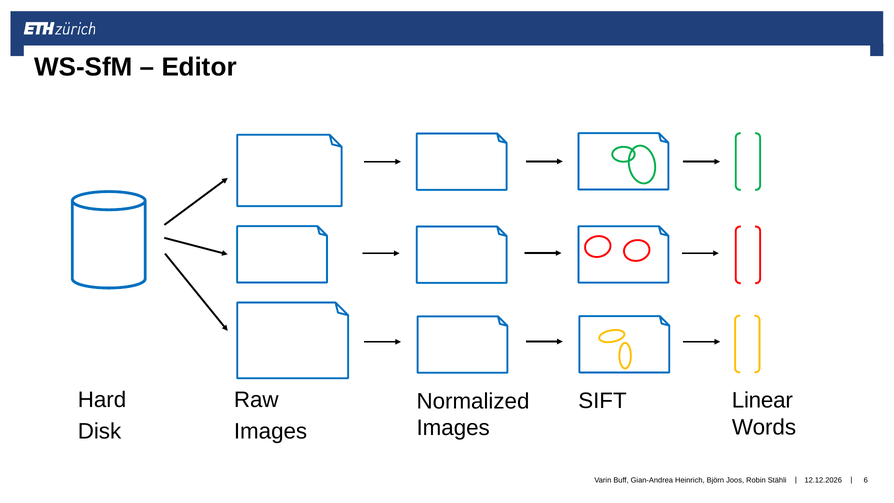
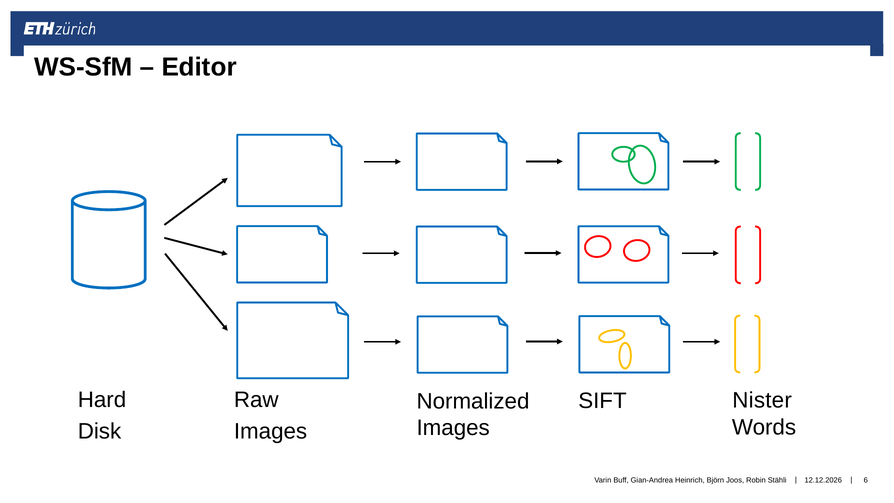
Linear: Linear -> Nister
